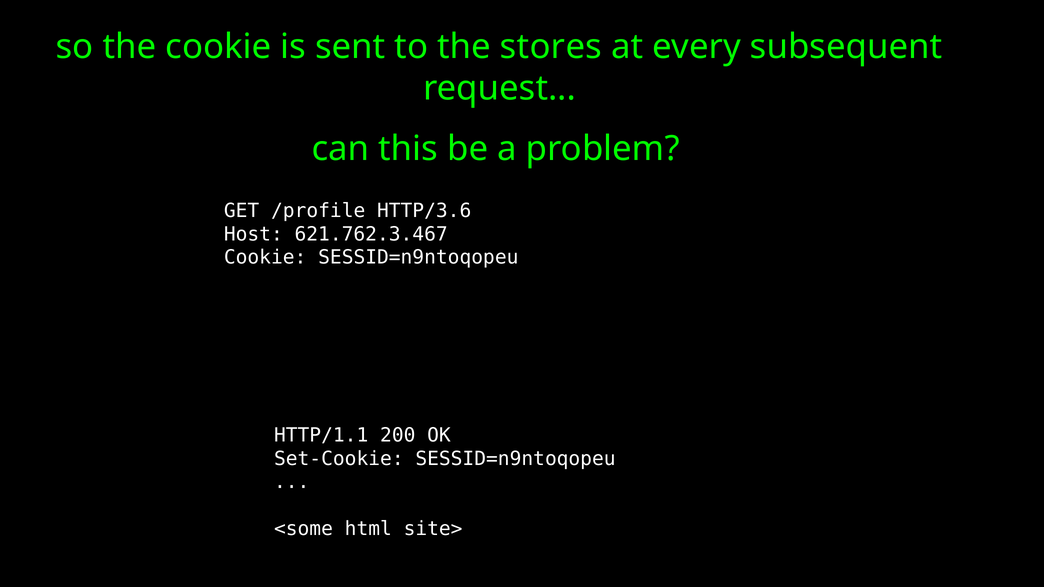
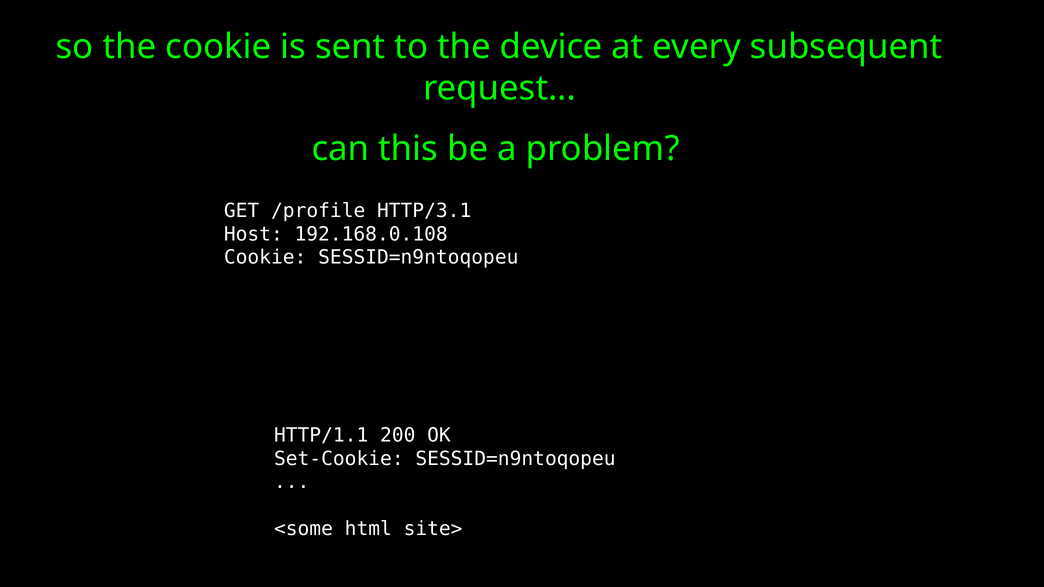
stores: stores -> device
HTTP/3.6: HTTP/3.6 -> HTTP/3.1
621.762.3.467: 621.762.3.467 -> 192.168.0.108
